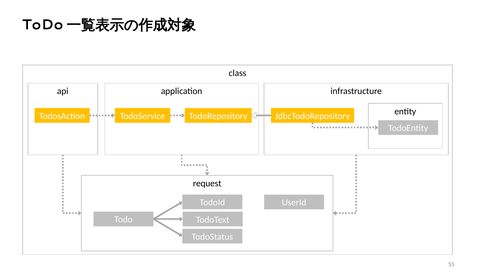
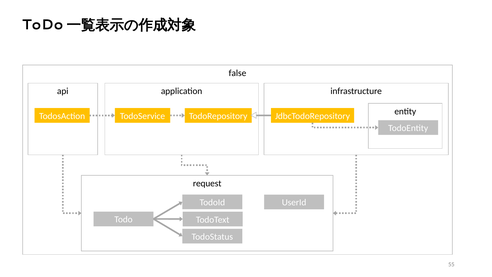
class: class -> false
